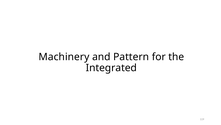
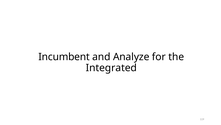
Machinery: Machinery -> Incumbent
Pattern: Pattern -> Analyze
